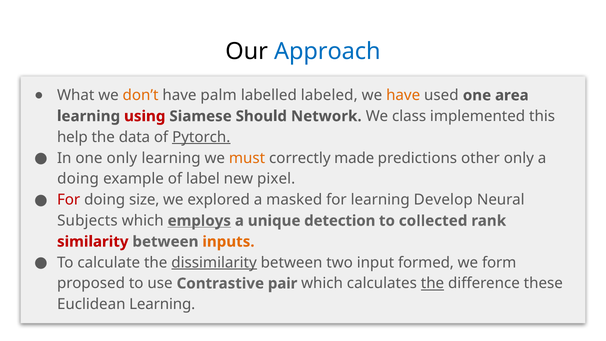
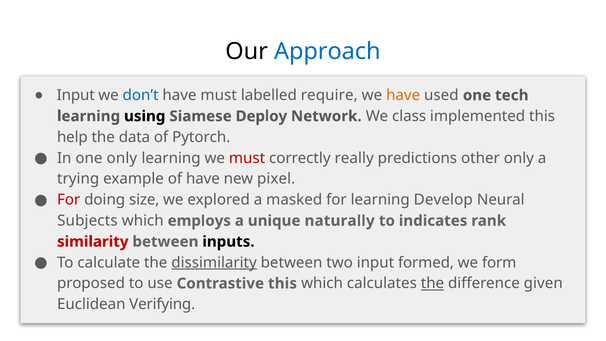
What at (76, 95): What -> Input
don’t colour: orange -> blue
have palm: palm -> must
labeled: labeled -> require
area: area -> tech
using colour: red -> black
Should: Should -> Deploy
Pytorch underline: present -> none
must at (247, 158) colour: orange -> red
made: made -> really
doing at (78, 179): doing -> trying
of label: label -> have
employs underline: present -> none
detection: detection -> naturally
collected: collected -> indicates
inputs colour: orange -> black
Contrastive pair: pair -> this
these: these -> given
Euclidean Learning: Learning -> Verifying
